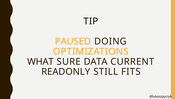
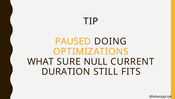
DATA: DATA -> NULL
READONLY: READONLY -> DURATION
